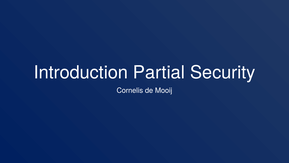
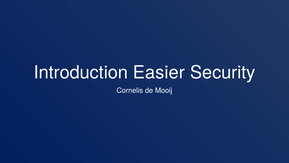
Partial: Partial -> Easier
